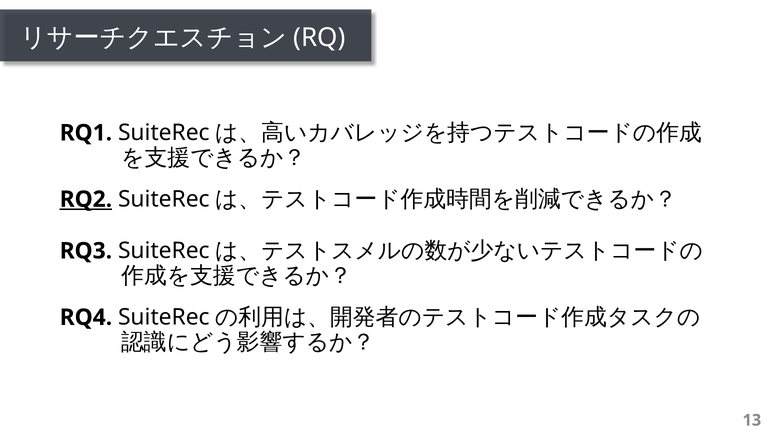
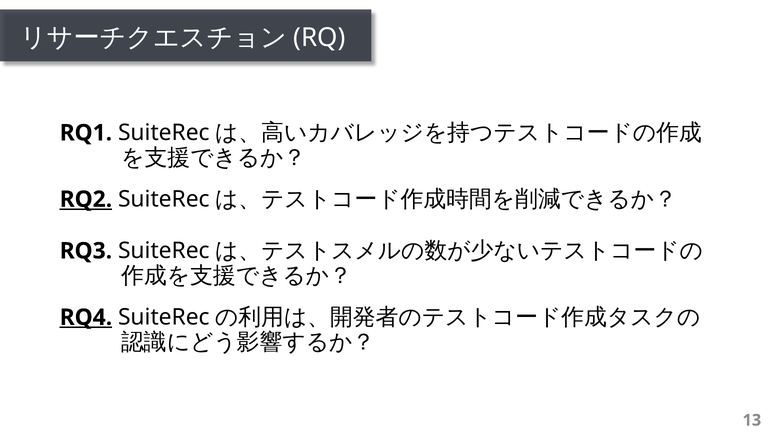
RQ4 underline: none -> present
